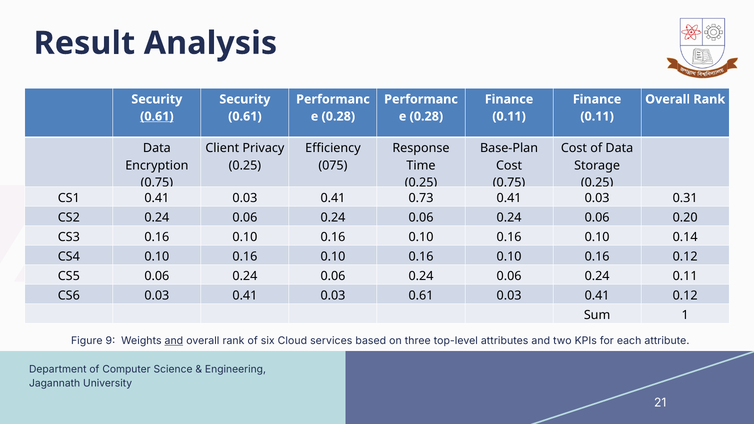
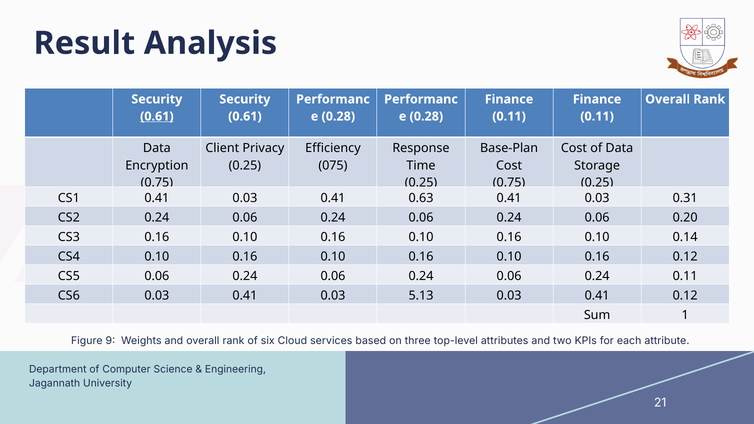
0.73: 0.73 -> 0.63
0.03 0.61: 0.61 -> 5.13
and at (174, 341) underline: present -> none
